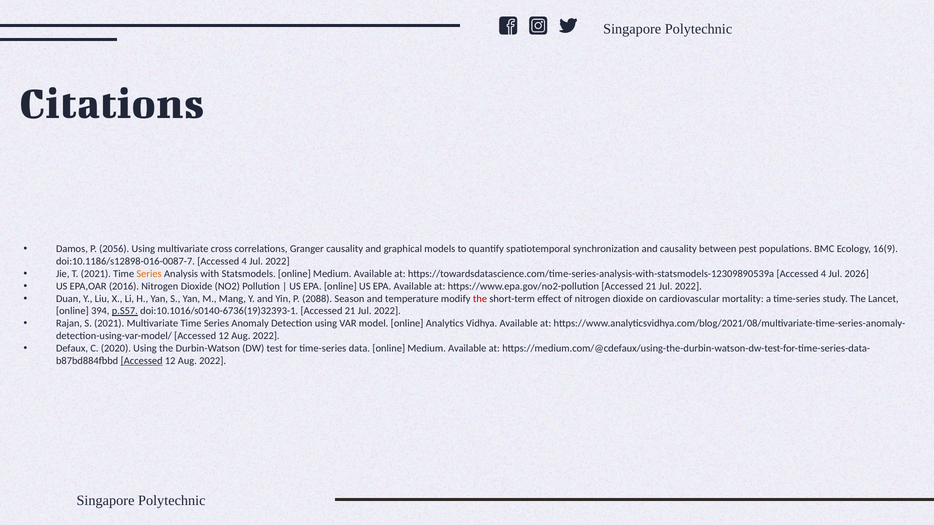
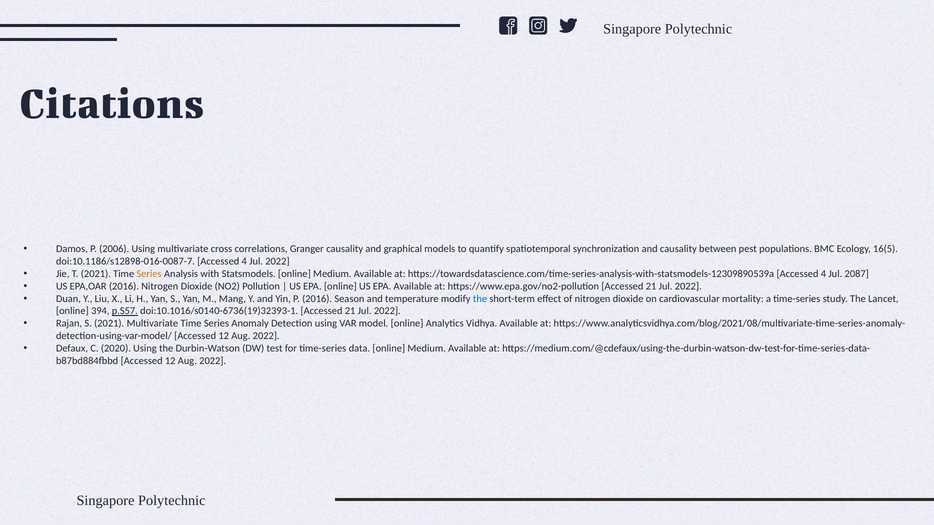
2056: 2056 -> 2006
16(9: 16(9 -> 16(5
2026: 2026 -> 2087
P 2088: 2088 -> 2016
the at (480, 299) colour: red -> blue
Accessed at (142, 361) underline: present -> none
